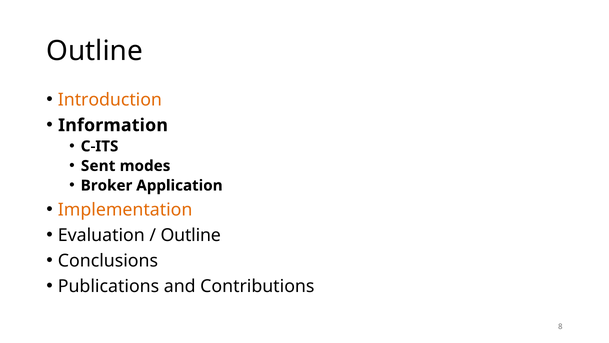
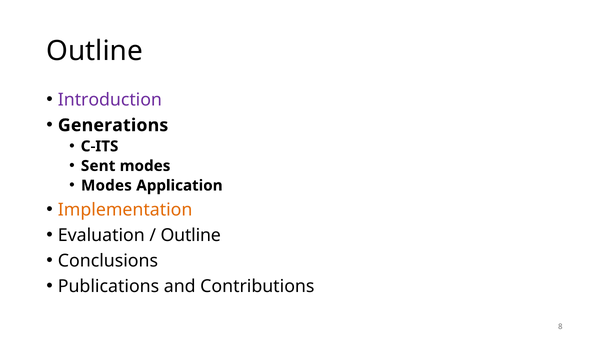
Introduction colour: orange -> purple
Information: Information -> Generations
Broker at (107, 185): Broker -> Modes
